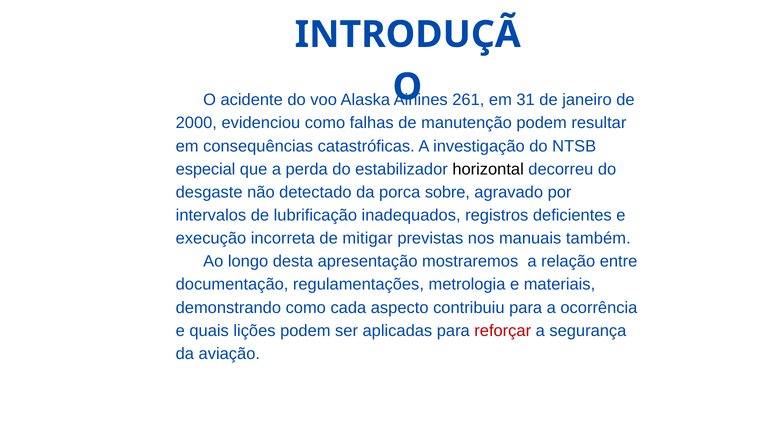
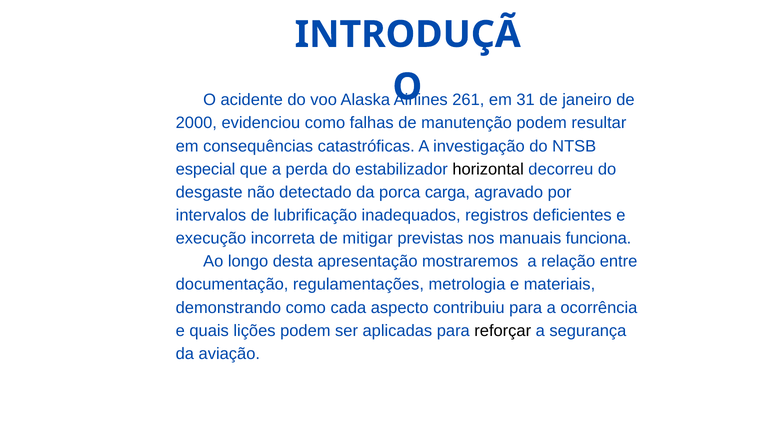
sobre: sobre -> carga
também: também -> funciona
reforçar colour: red -> black
